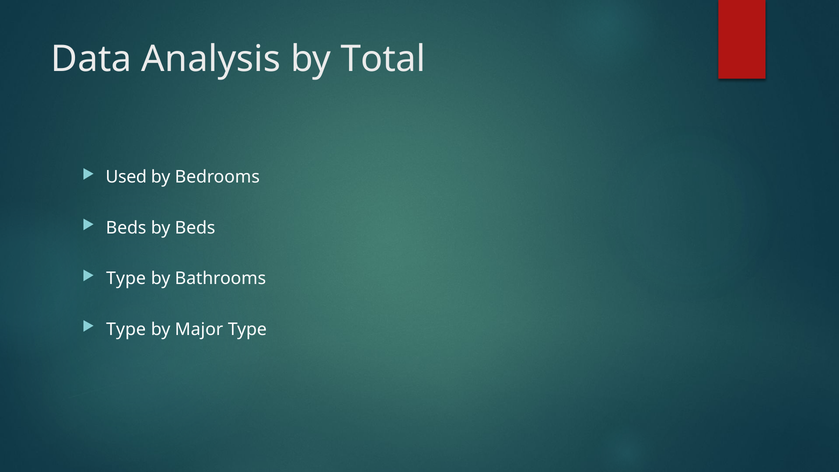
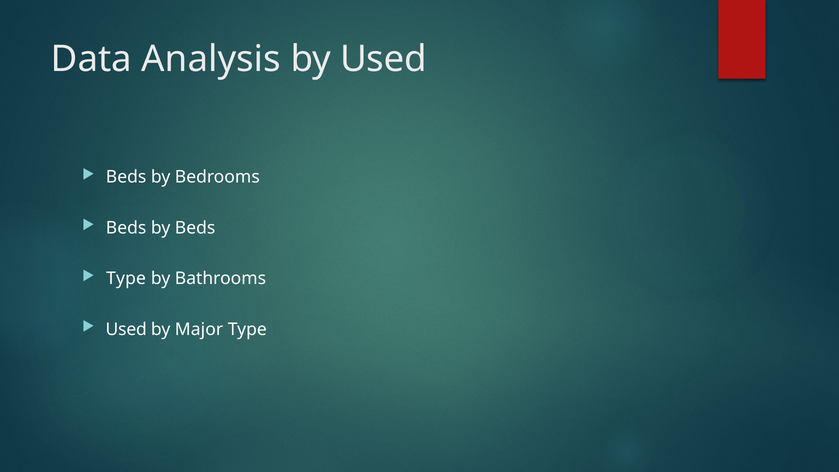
by Total: Total -> Used
Used at (126, 177): Used -> Beds
Type at (126, 329): Type -> Used
